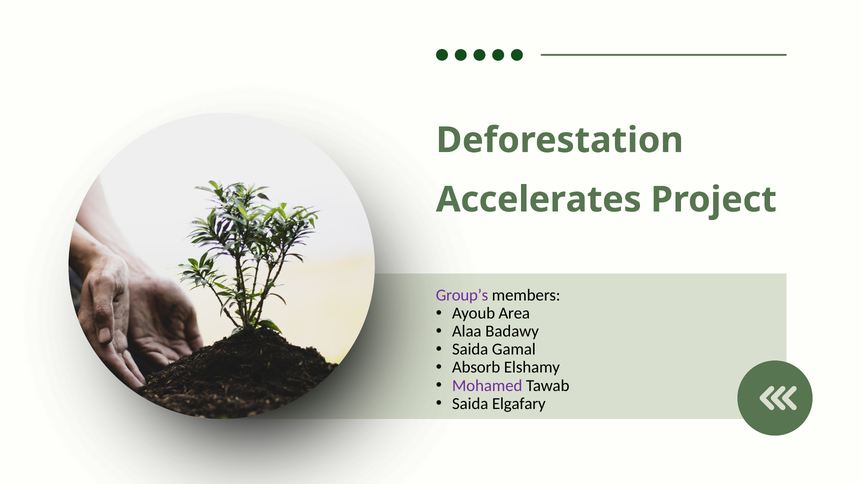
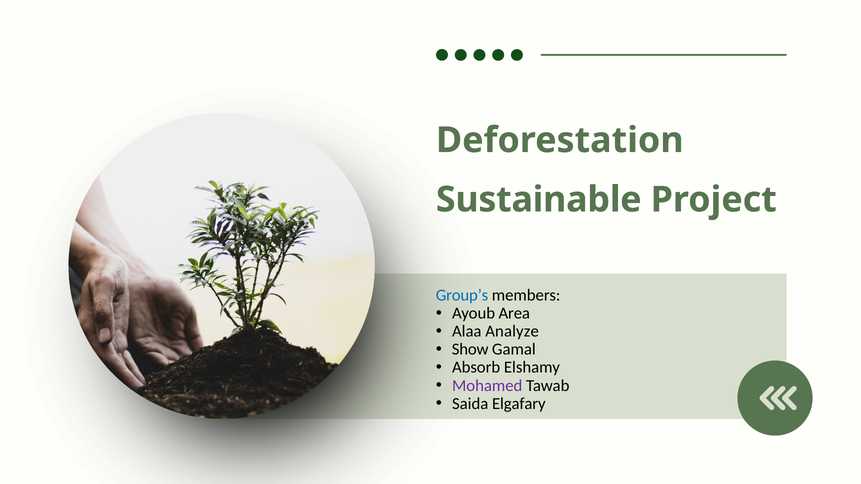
Accelerates: Accelerates -> Sustainable
Group’s colour: purple -> blue
Badawy: Badawy -> Analyze
Saida at (470, 350): Saida -> Show
